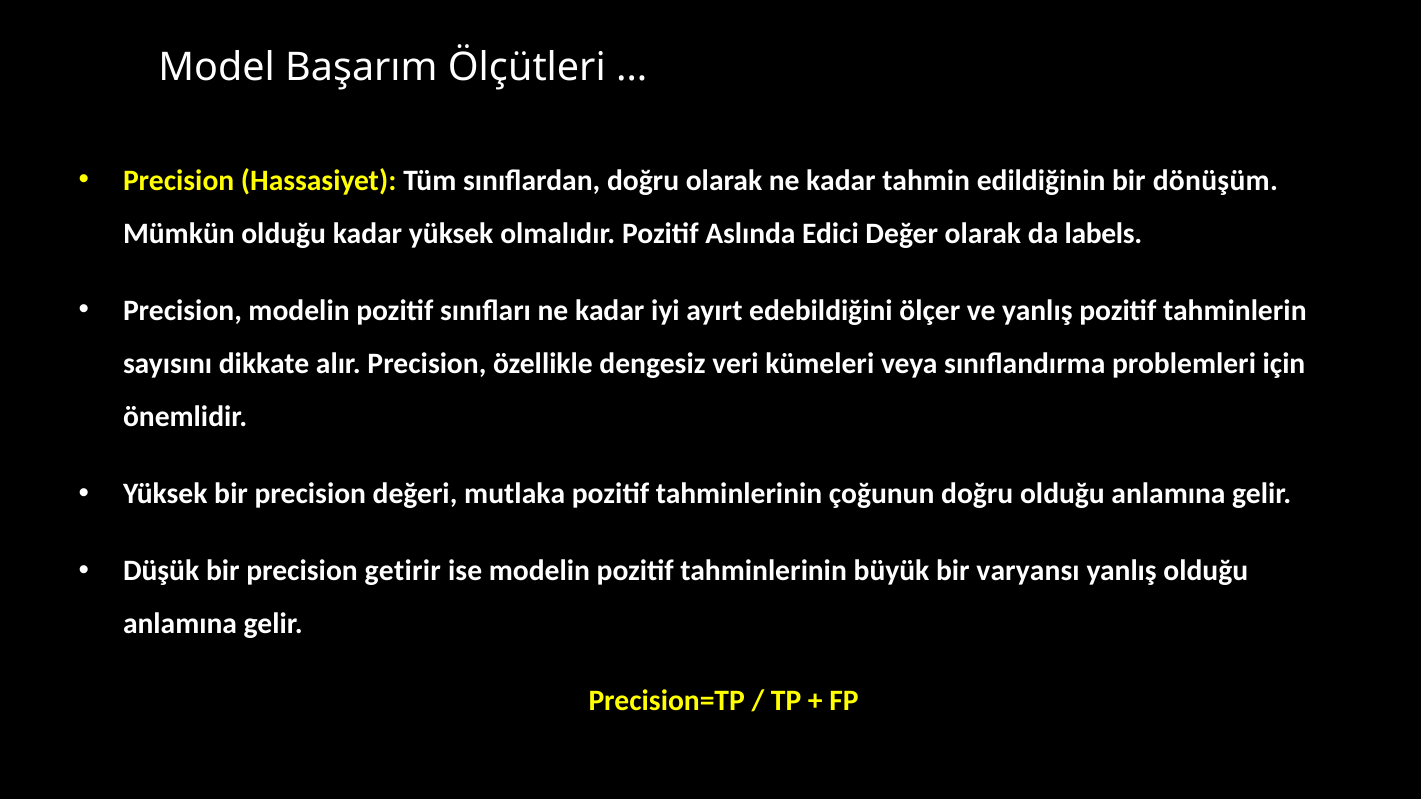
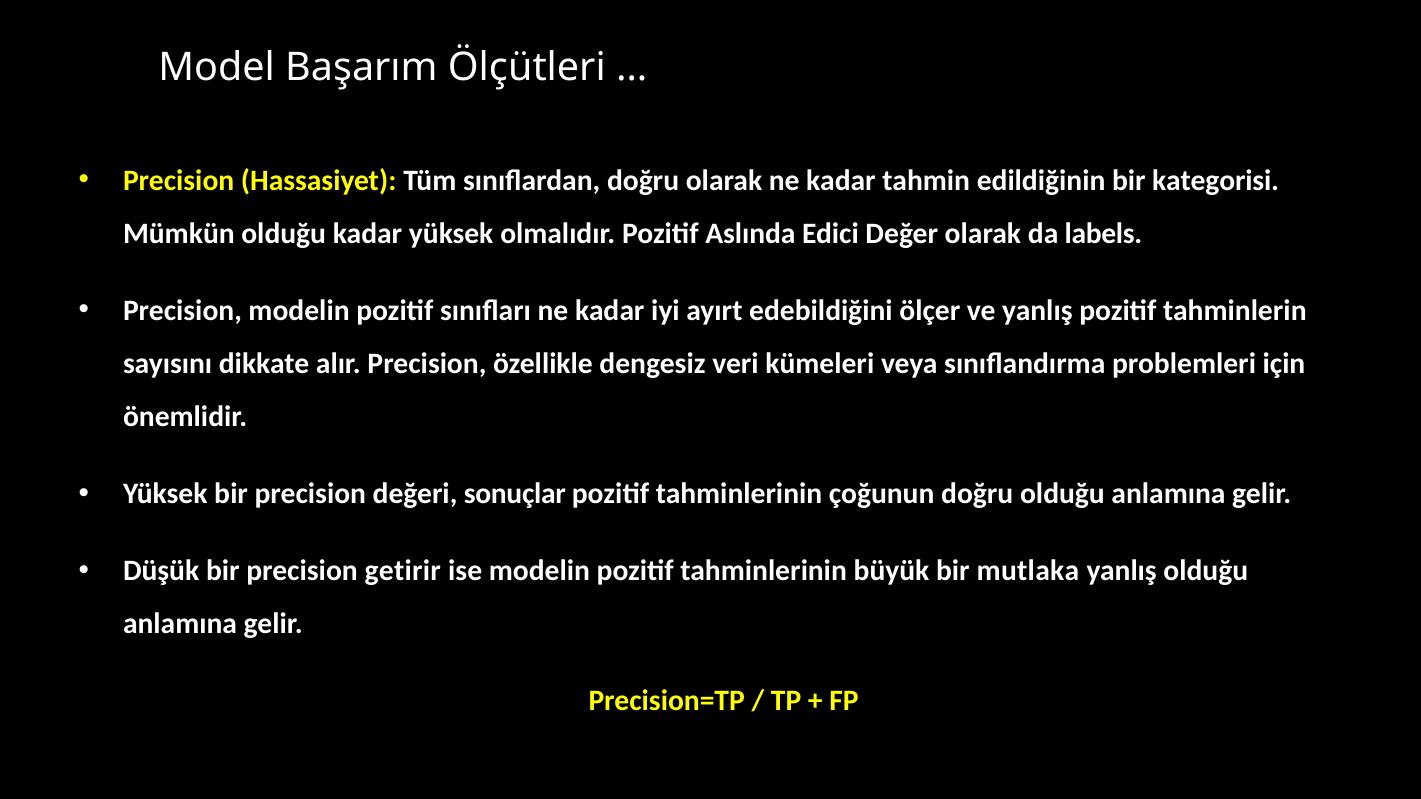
dönüşüm: dönüşüm -> kategorisi
mutlaka: mutlaka -> sonuçlar
varyansı: varyansı -> mutlaka
